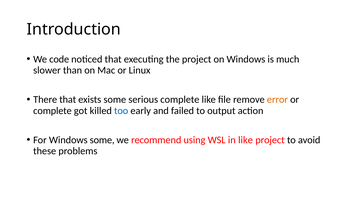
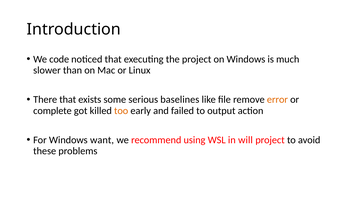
serious complete: complete -> baselines
too colour: blue -> orange
Windows some: some -> want
in like: like -> will
